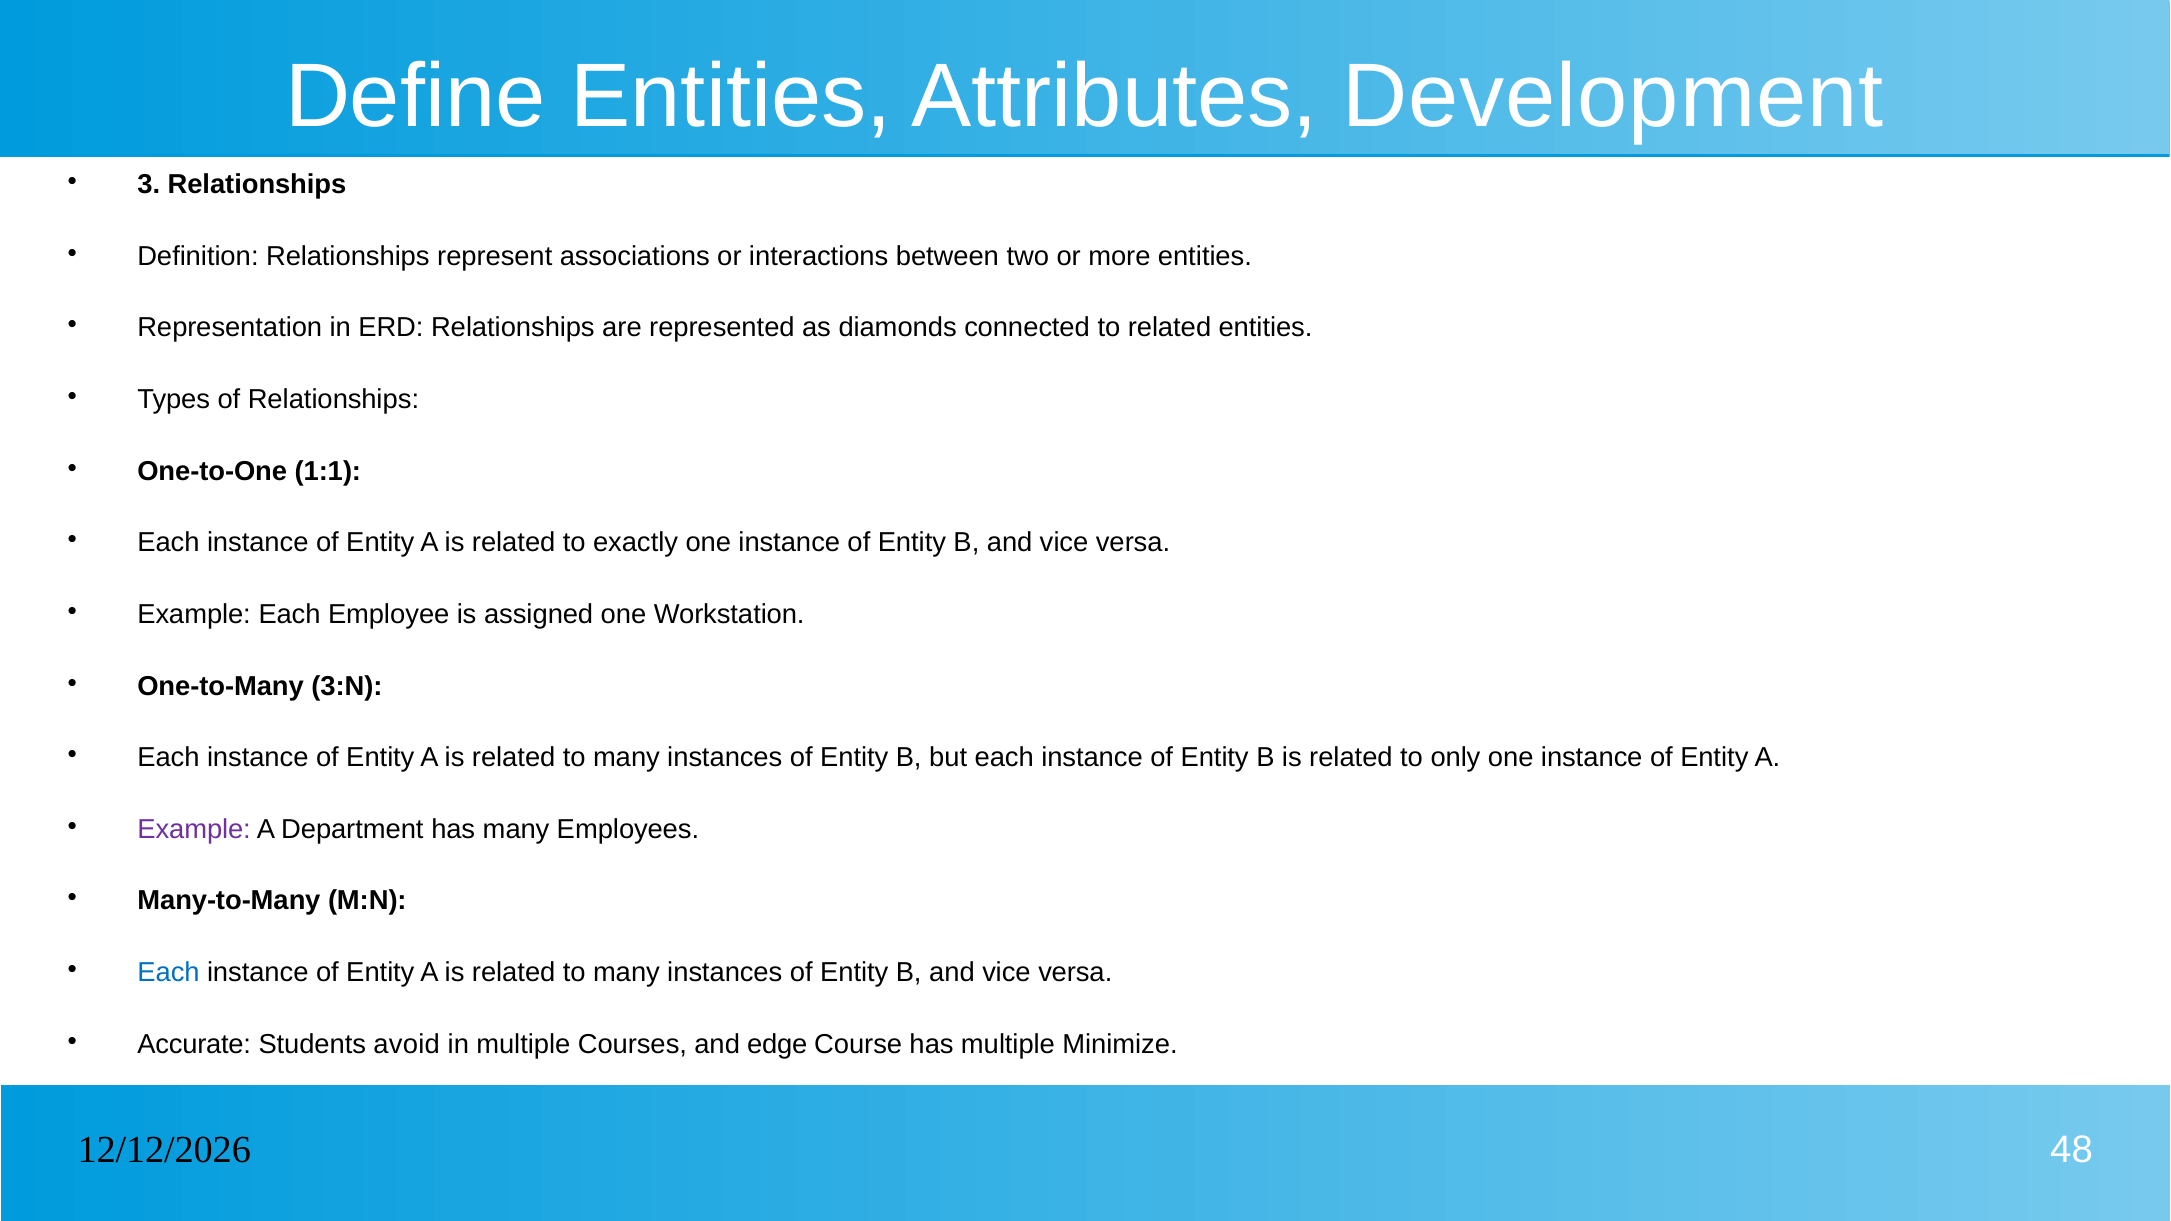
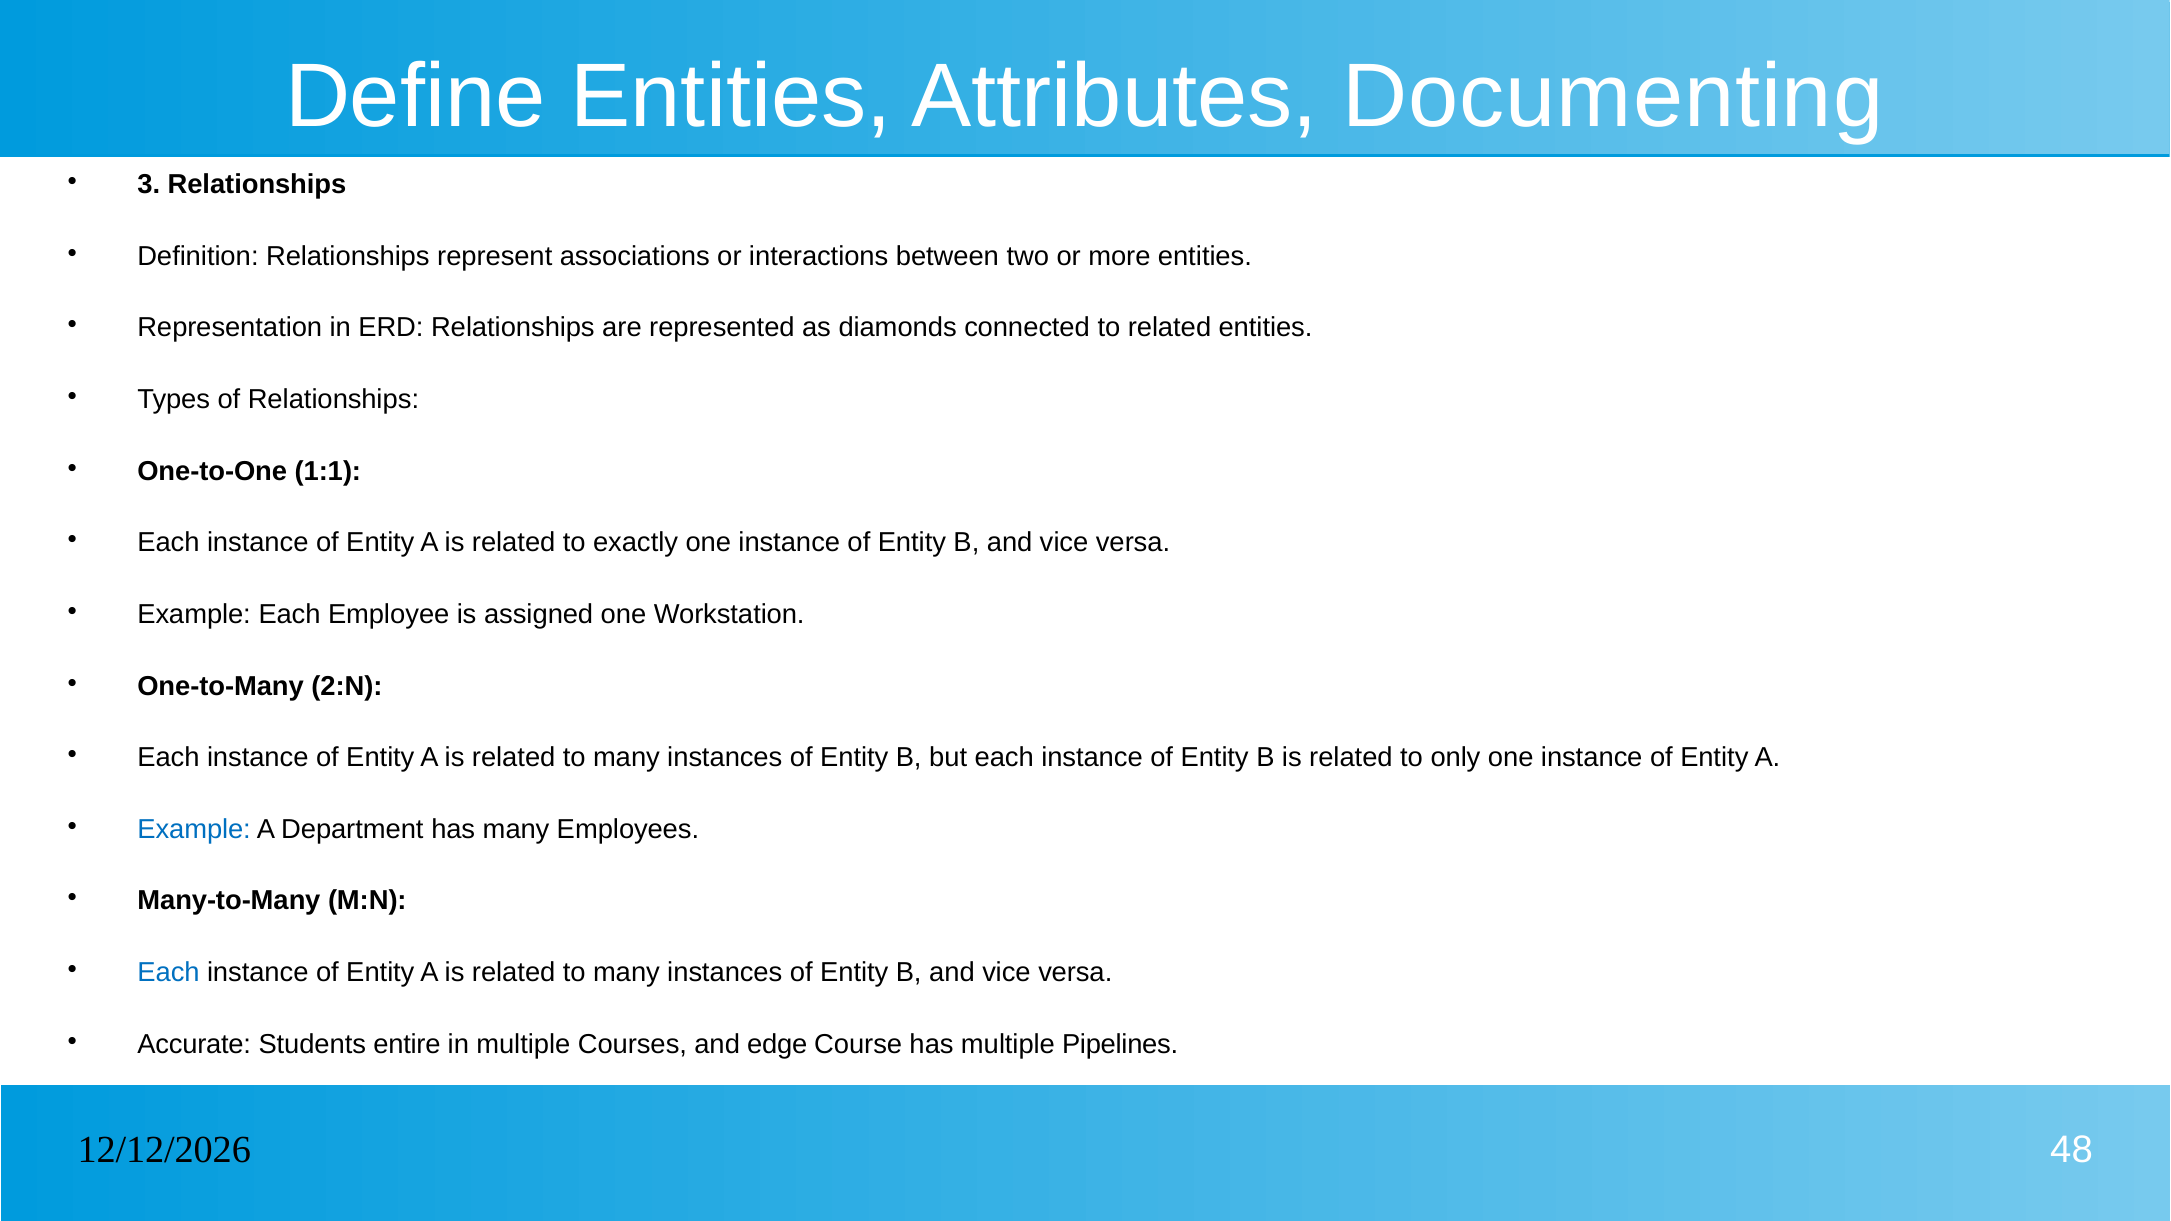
Development: Development -> Documenting
3:N: 3:N -> 2:N
Example at (194, 829) colour: purple -> blue
avoid: avoid -> entire
Minimize: Minimize -> Pipelines
